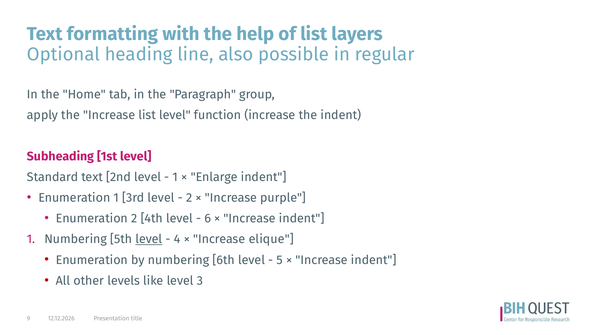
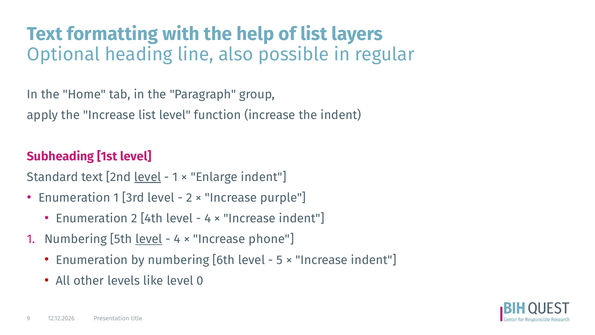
level at (148, 177) underline: none -> present
6 at (208, 218): 6 -> 4
elique: elique -> phone
3: 3 -> 0
